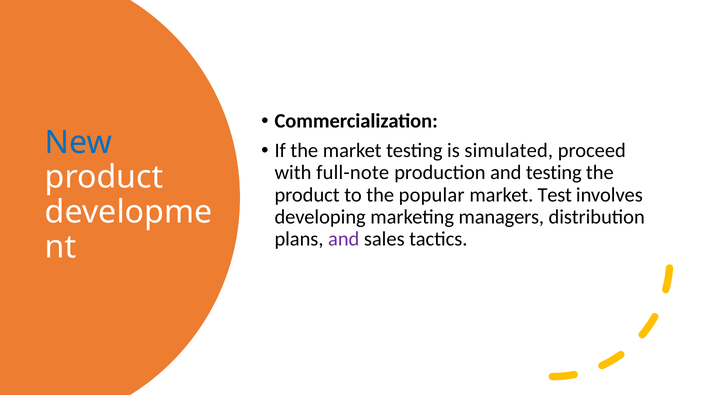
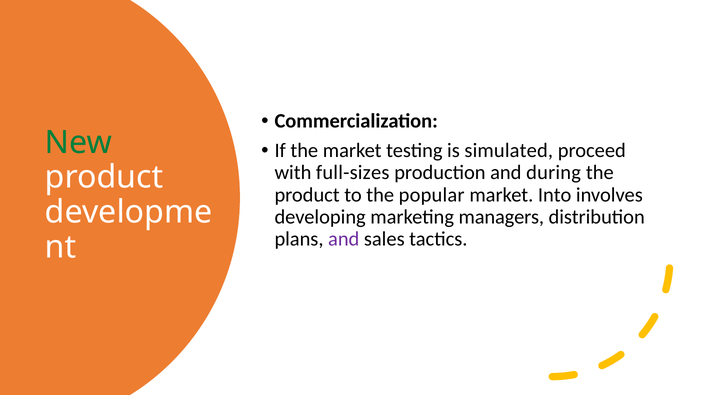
New colour: blue -> green
full-note: full-note -> full-sizes
and testing: testing -> during
Test: Test -> Into
